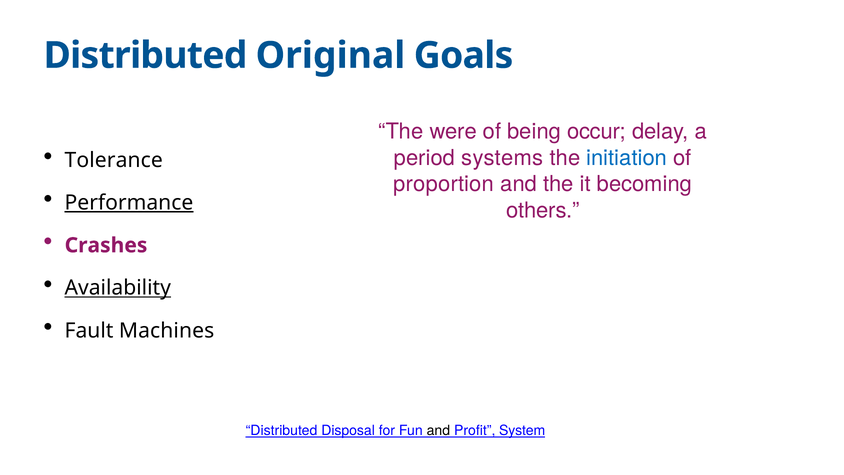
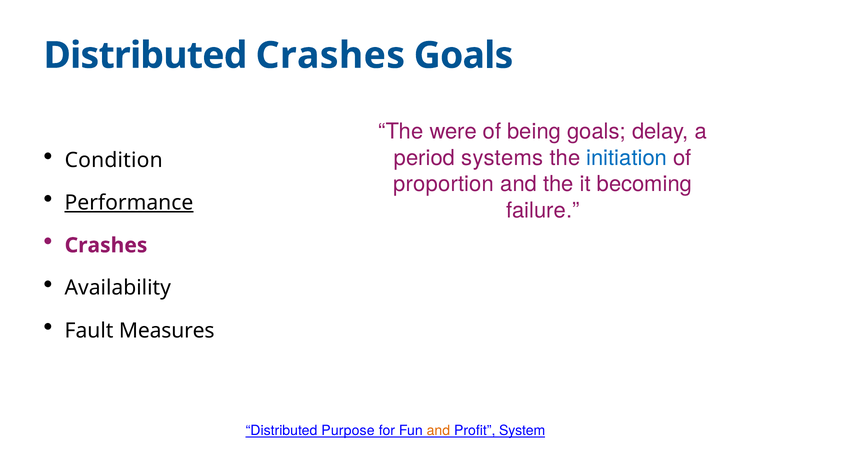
Distributed Original: Original -> Crashes
being occur: occur -> goals
Tolerance: Tolerance -> Condition
others: others -> failure
Availability underline: present -> none
Machines: Machines -> Measures
Disposal: Disposal -> Purpose
and at (438, 430) colour: black -> orange
